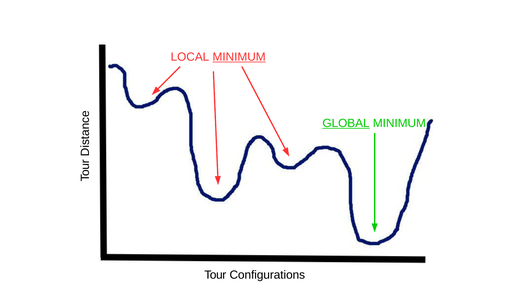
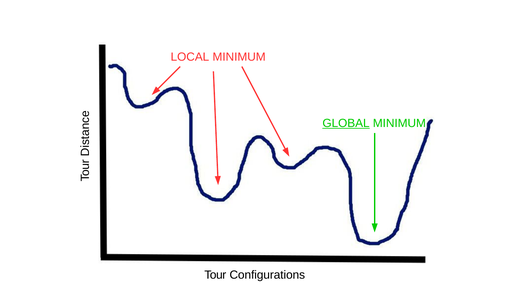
MINIMUM at (239, 57) underline: present -> none
